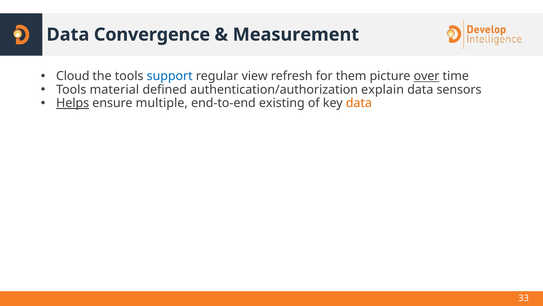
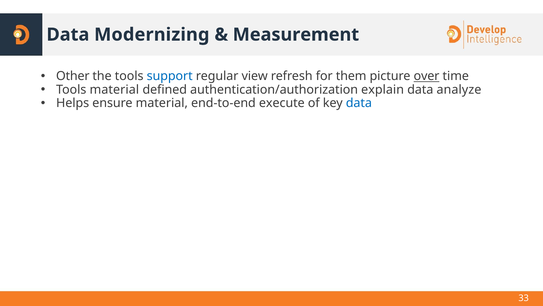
Convergence: Convergence -> Modernizing
Cloud: Cloud -> Other
sensors: sensors -> analyze
Helps underline: present -> none
ensure multiple: multiple -> material
existing: existing -> execute
data at (359, 103) colour: orange -> blue
